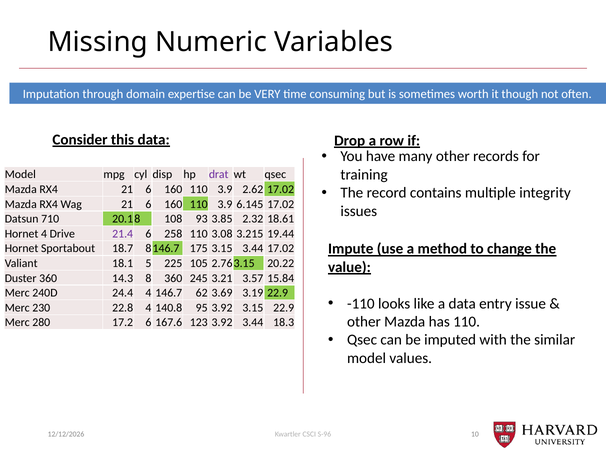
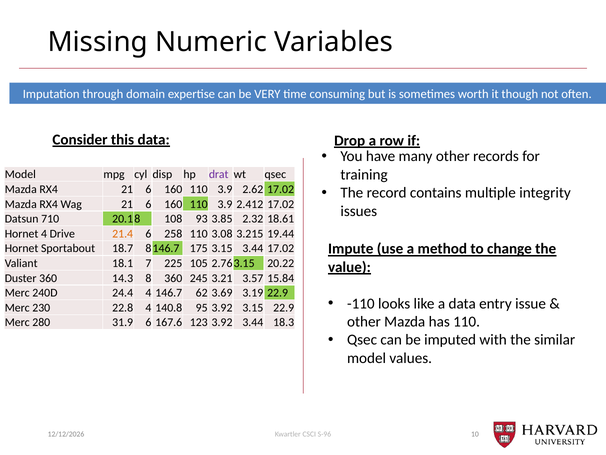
6.145: 6.145 -> 2.412
21.4 colour: purple -> orange
5: 5 -> 7
17.2: 17.2 -> 31.9
